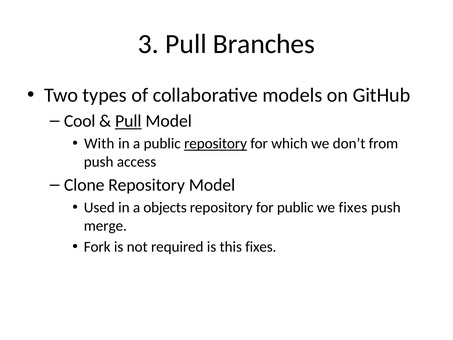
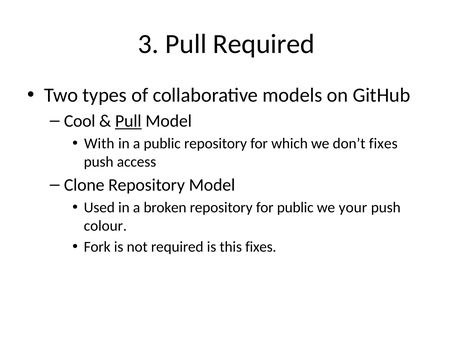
Pull Branches: Branches -> Required
repository at (216, 144) underline: present -> none
don’t from: from -> fixes
objects: objects -> broken
we fixes: fixes -> your
merge: merge -> colour
